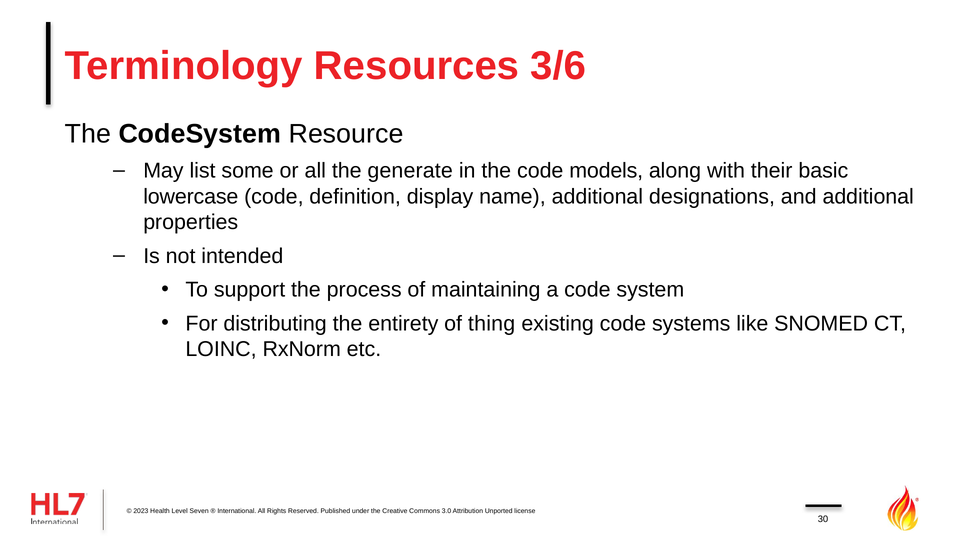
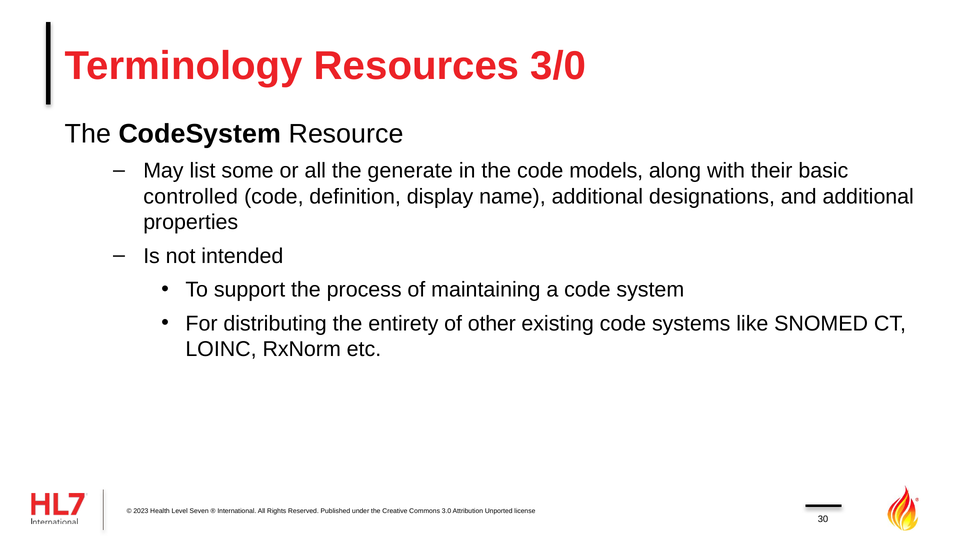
3/6: 3/6 -> 3/0
lowercase: lowercase -> controlled
thing: thing -> other
